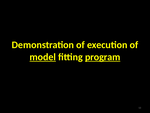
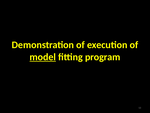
program underline: present -> none
